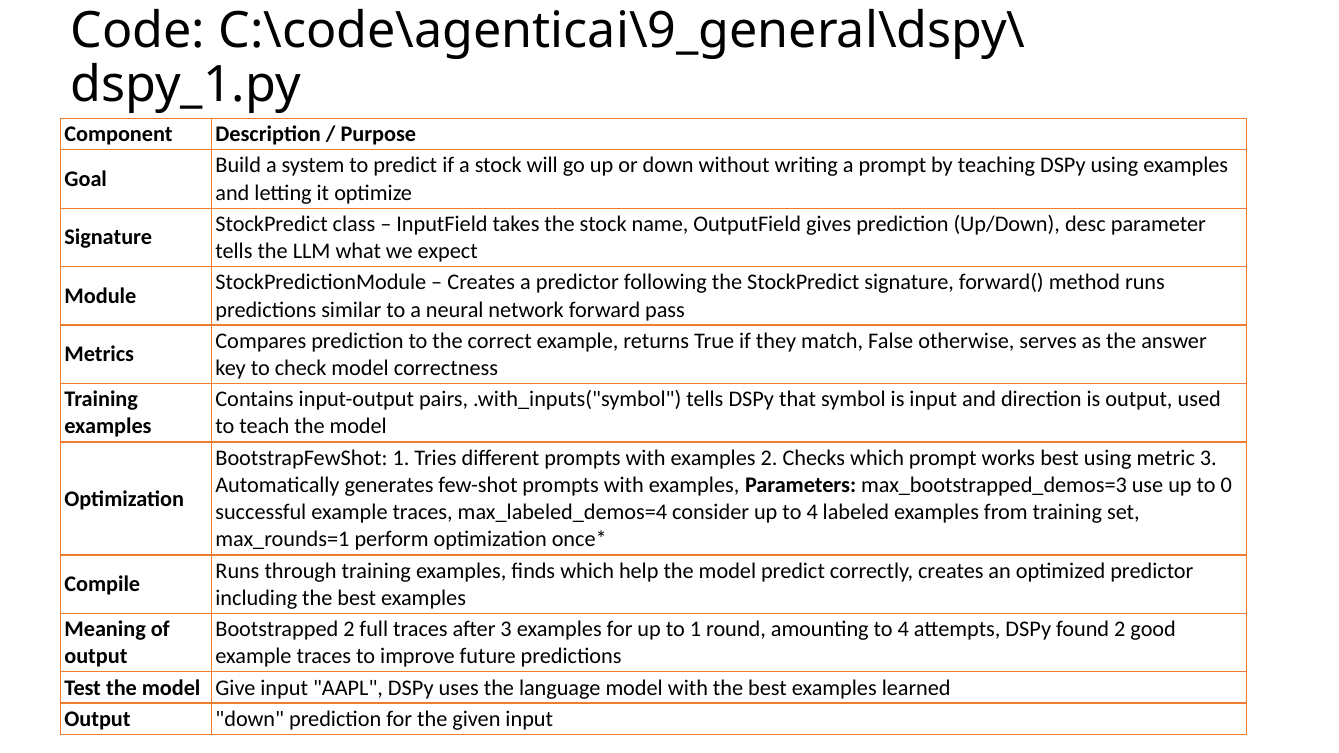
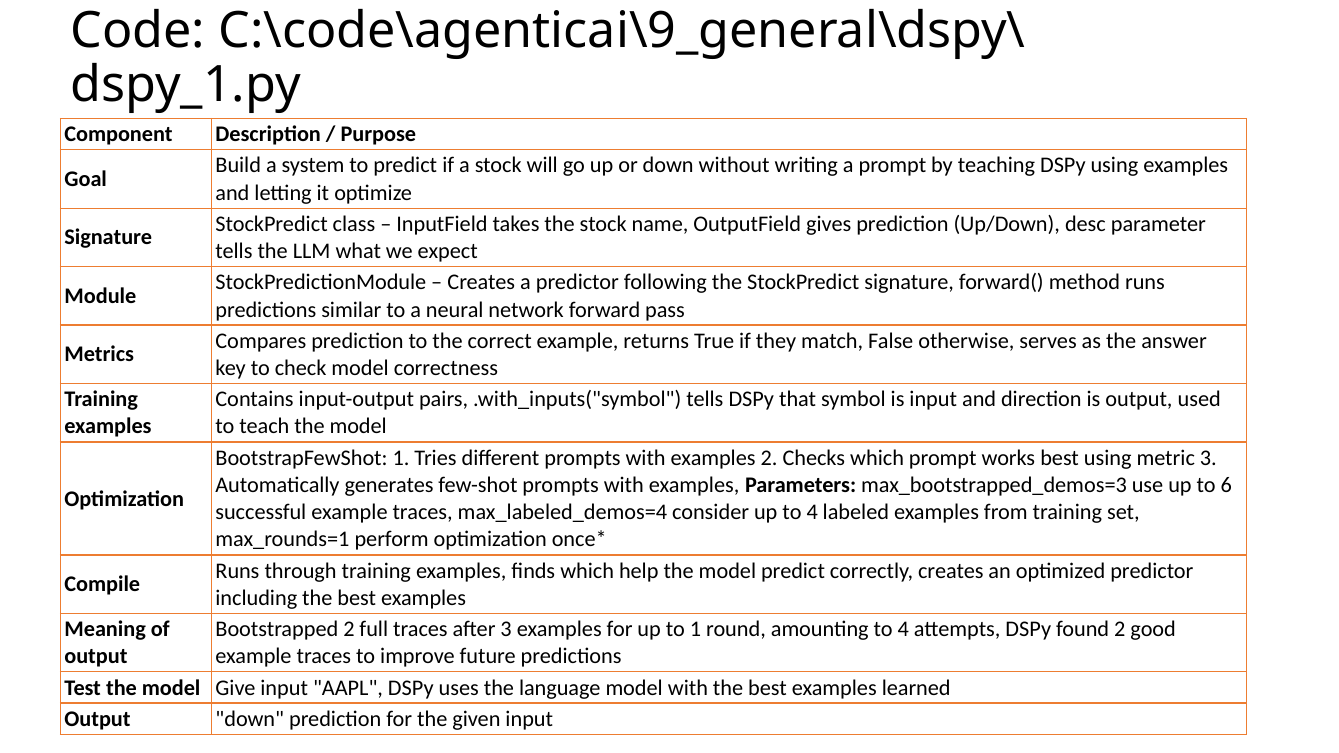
0: 0 -> 6
